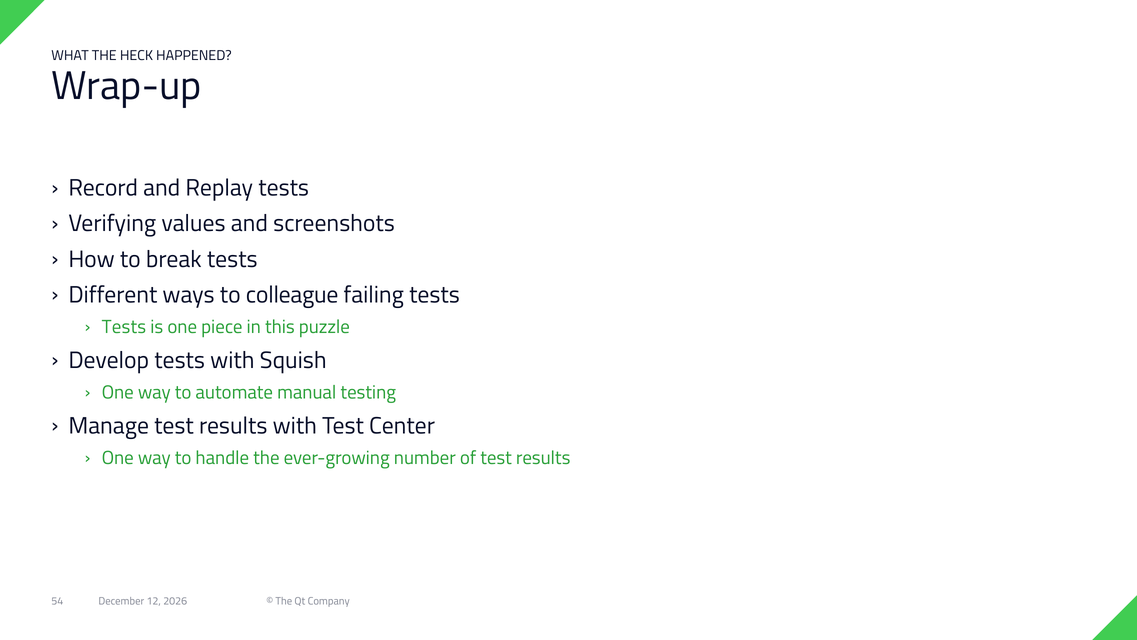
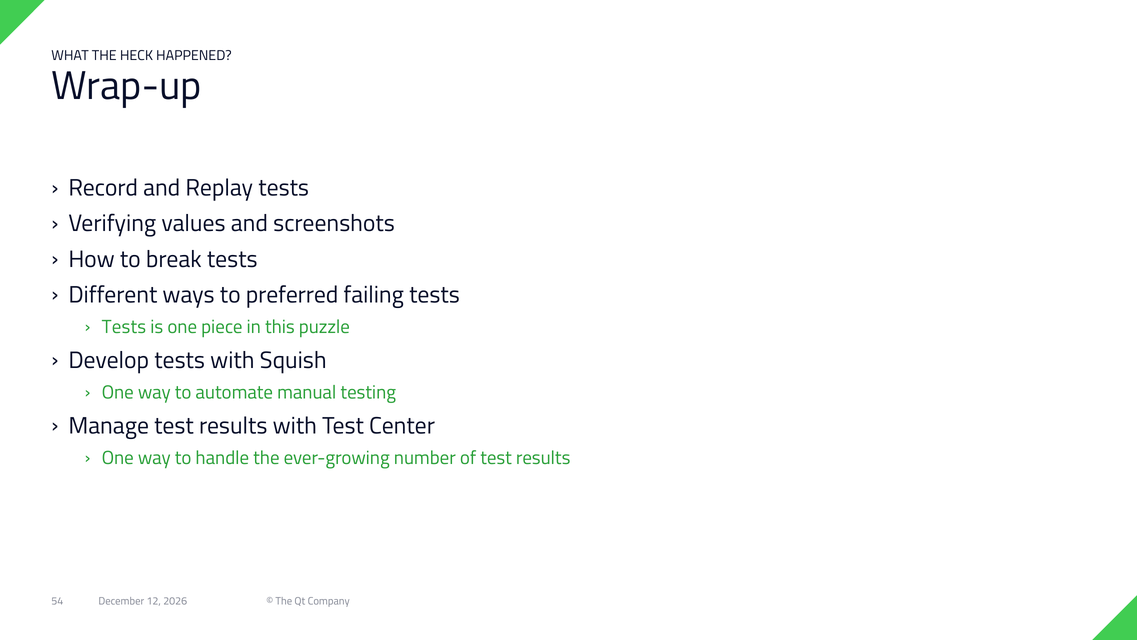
colleague: colleague -> preferred
